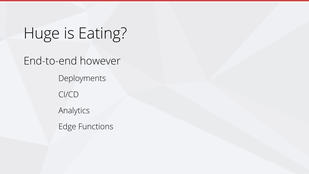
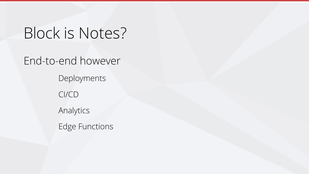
Huge: Huge -> Block
Eating: Eating -> Notes
